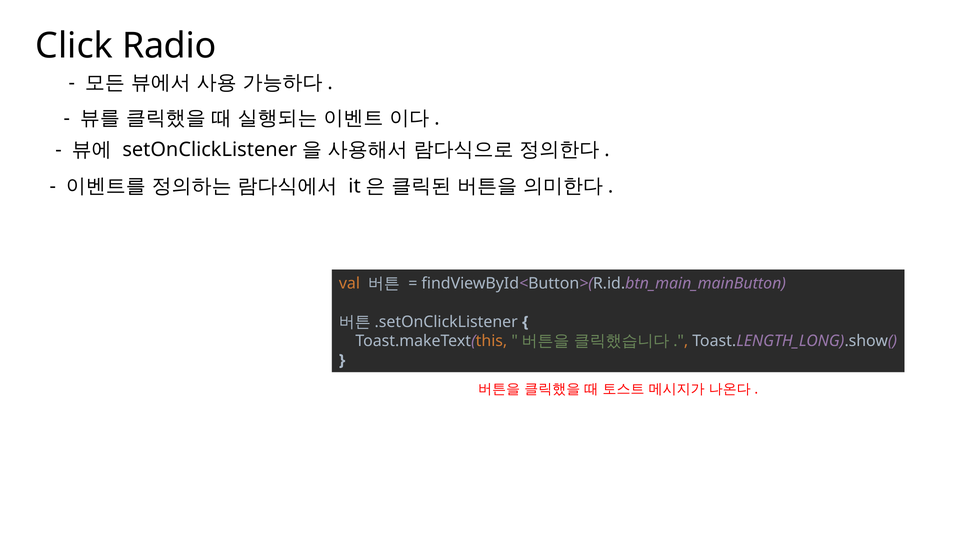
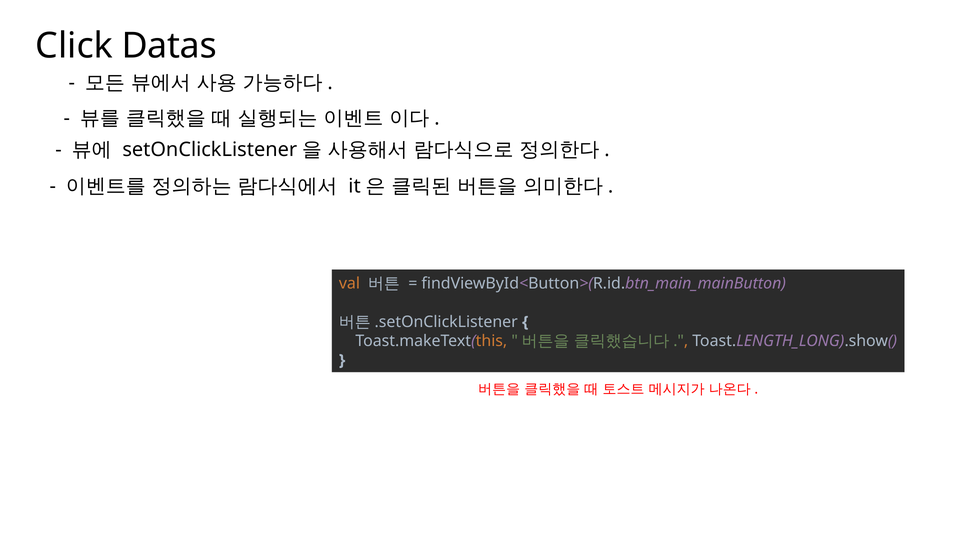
Radio: Radio -> Datas
